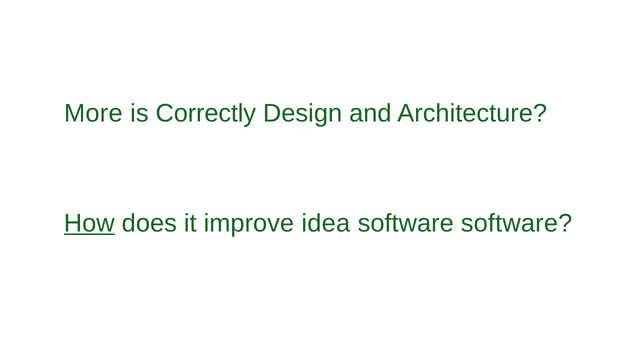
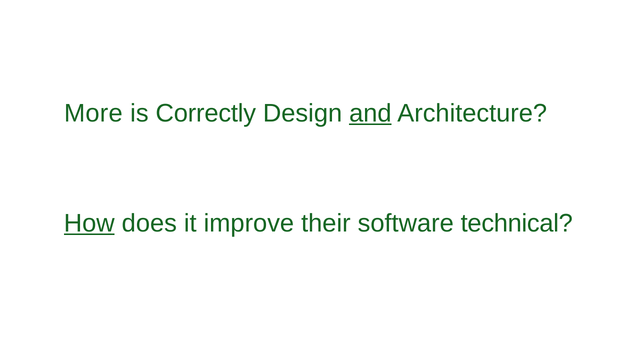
and underline: none -> present
idea: idea -> their
software software: software -> technical
